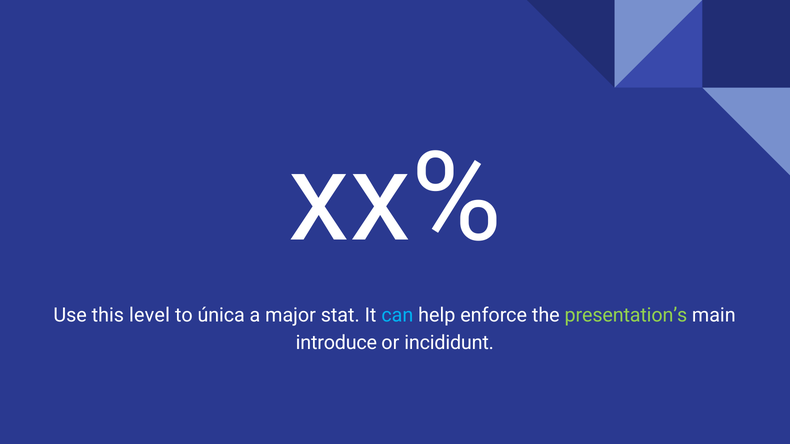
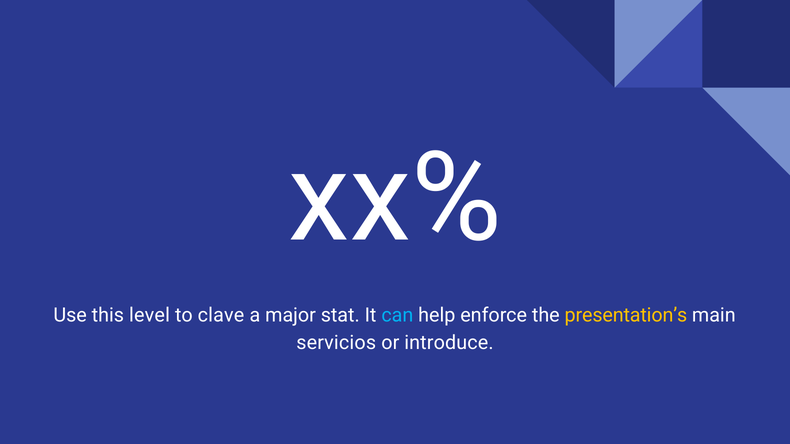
única: única -> clave
presentation’s colour: light green -> yellow
introduce: introduce -> servicios
incididunt: incididunt -> introduce
